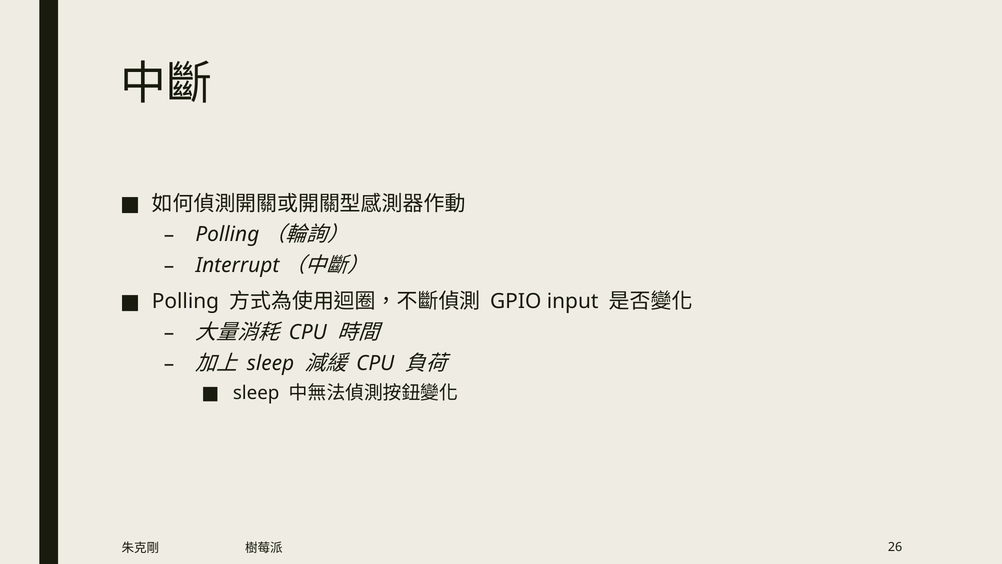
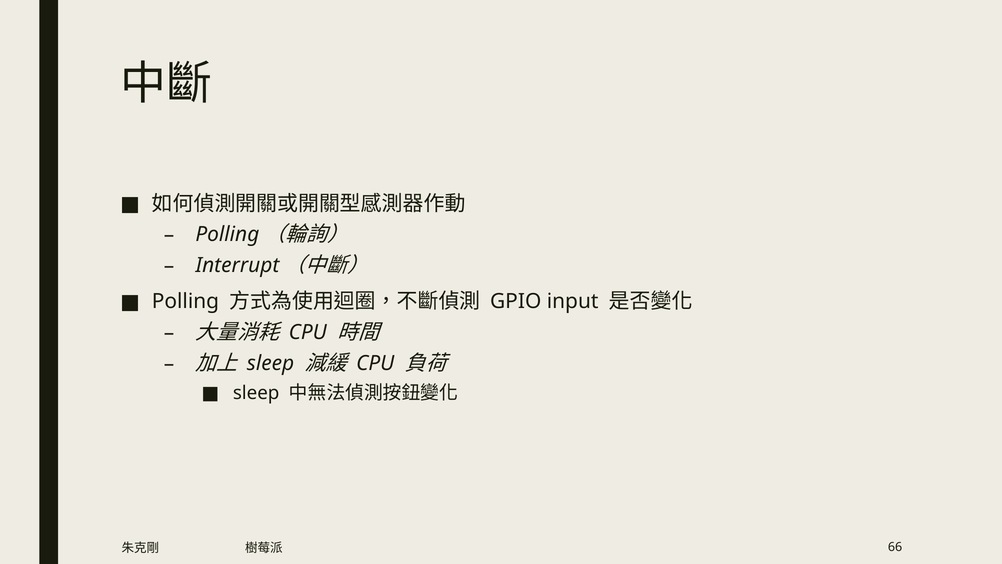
26: 26 -> 66
